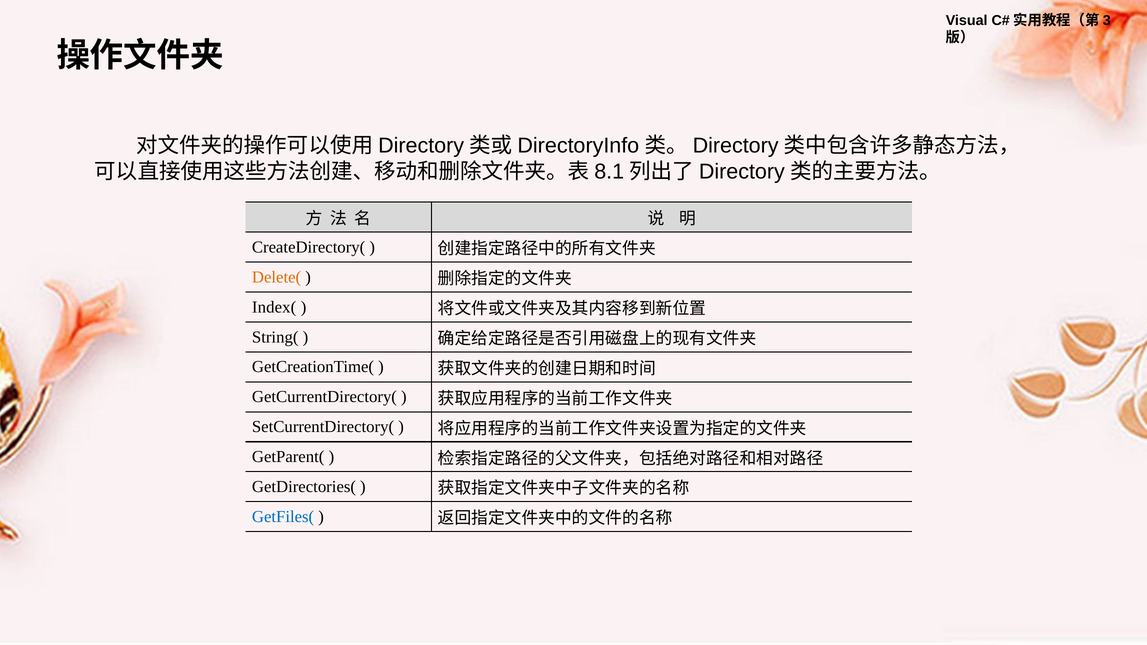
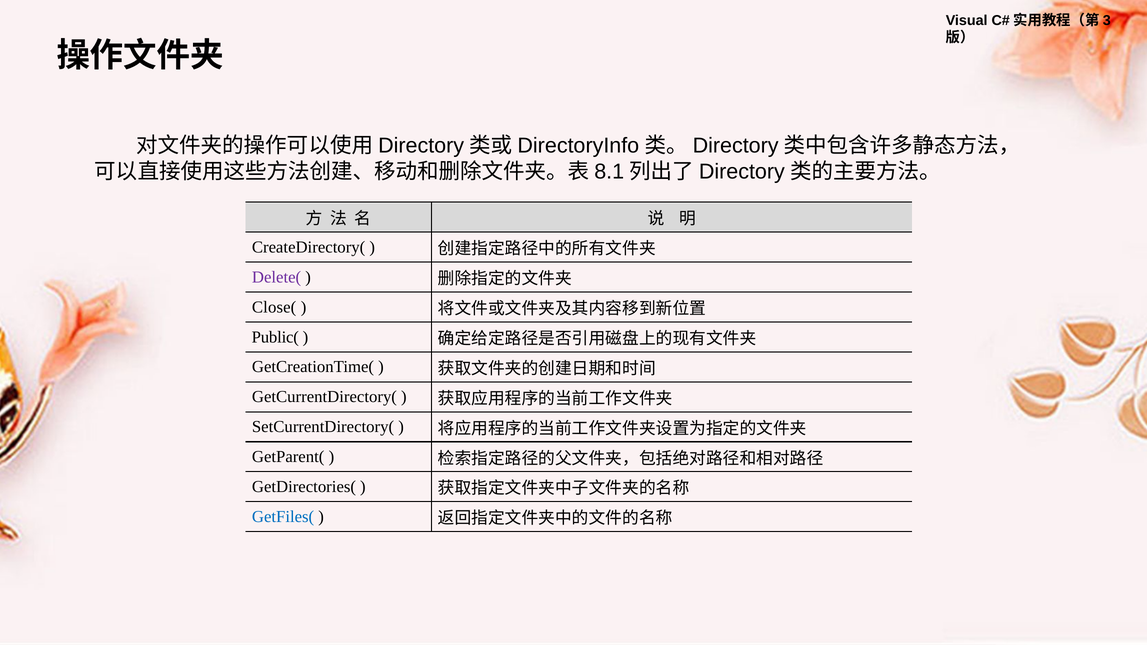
Delete( colour: orange -> purple
Index(: Index( -> Close(
String(: String( -> Public(
